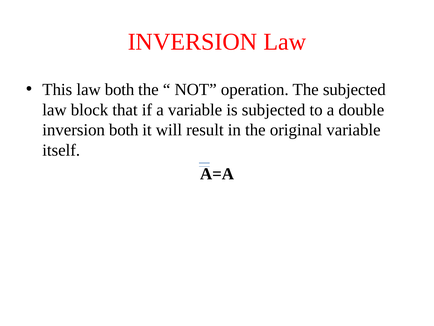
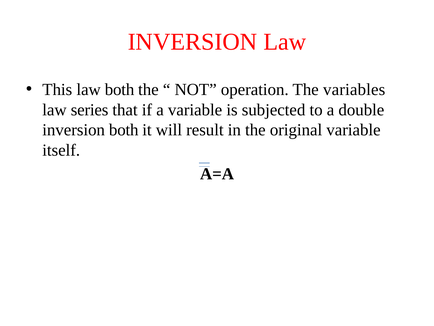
The subjected: subjected -> variables
block: block -> series
